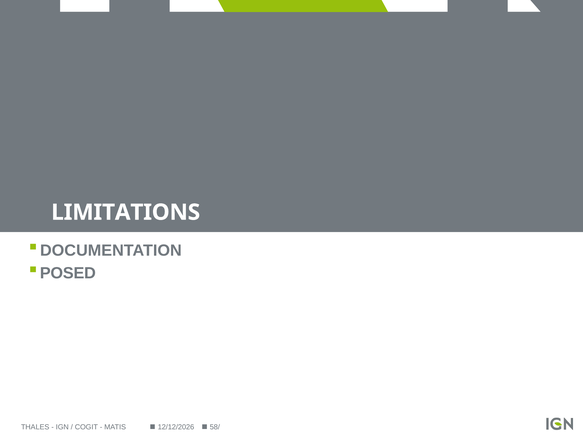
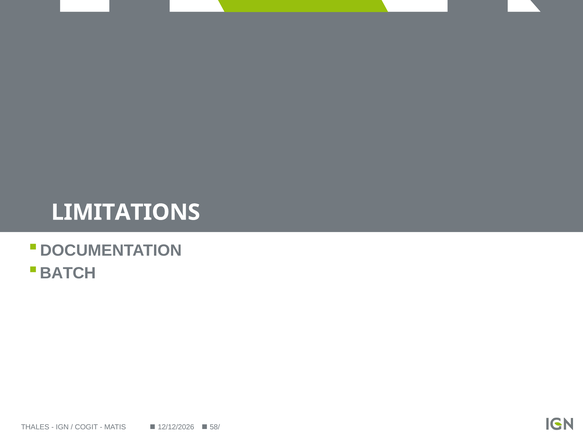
POSED: POSED -> BATCH
